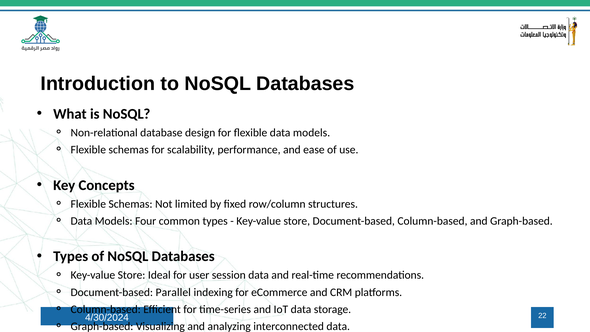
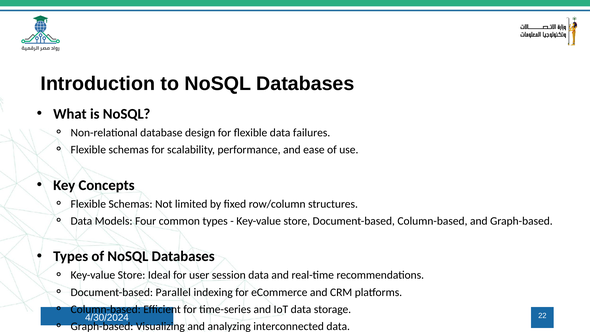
flexible data models: models -> failures
